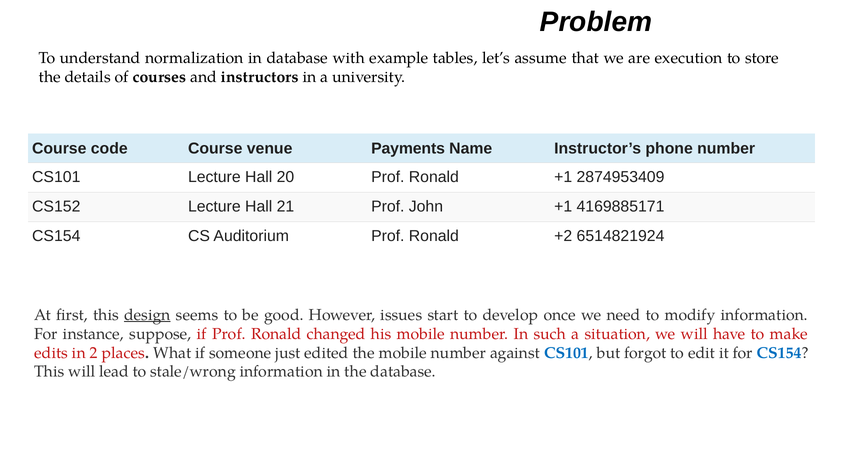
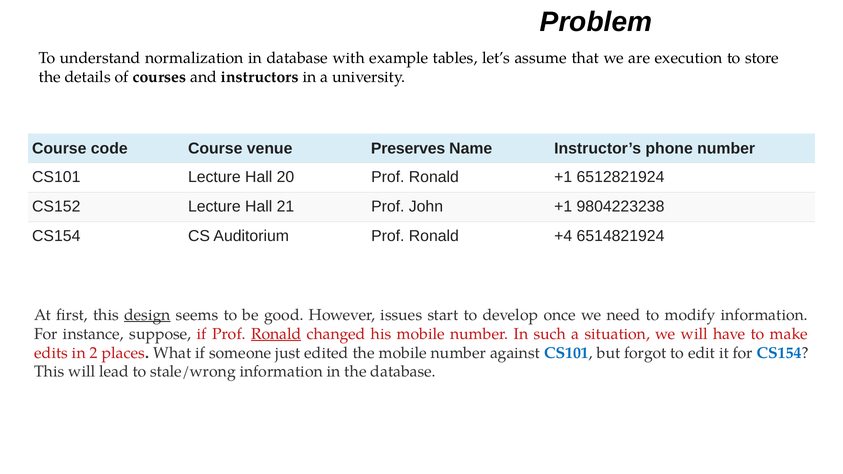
Payments: Payments -> Preserves
2874953409: 2874953409 -> 6512821924
4169885171: 4169885171 -> 9804223238
+2: +2 -> +4
Ronald at (276, 334) underline: none -> present
